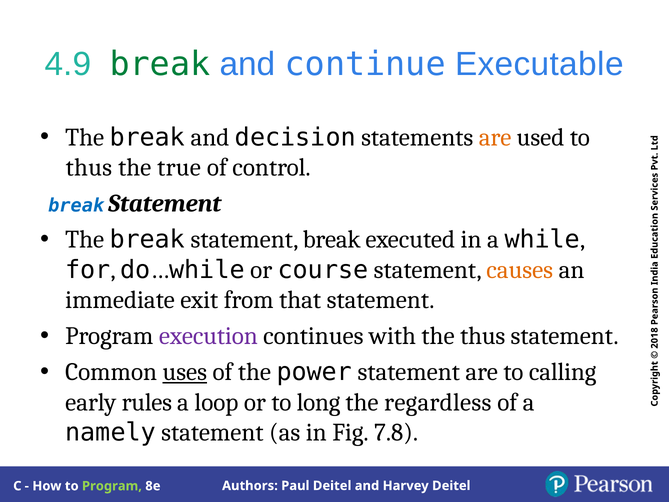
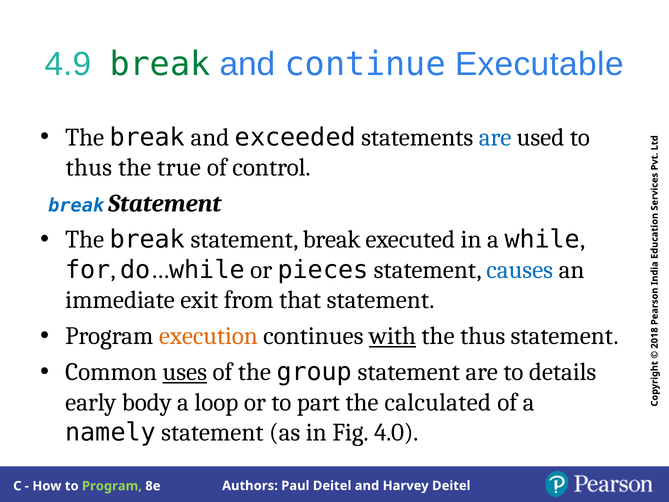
decision: decision -> exceeded
are at (495, 137) colour: orange -> blue
course: course -> pieces
causes colour: orange -> blue
execution colour: purple -> orange
with underline: none -> present
power: power -> group
calling: calling -> details
rules: rules -> body
long: long -> part
regardless: regardless -> calculated
7.8: 7.8 -> 4.0
